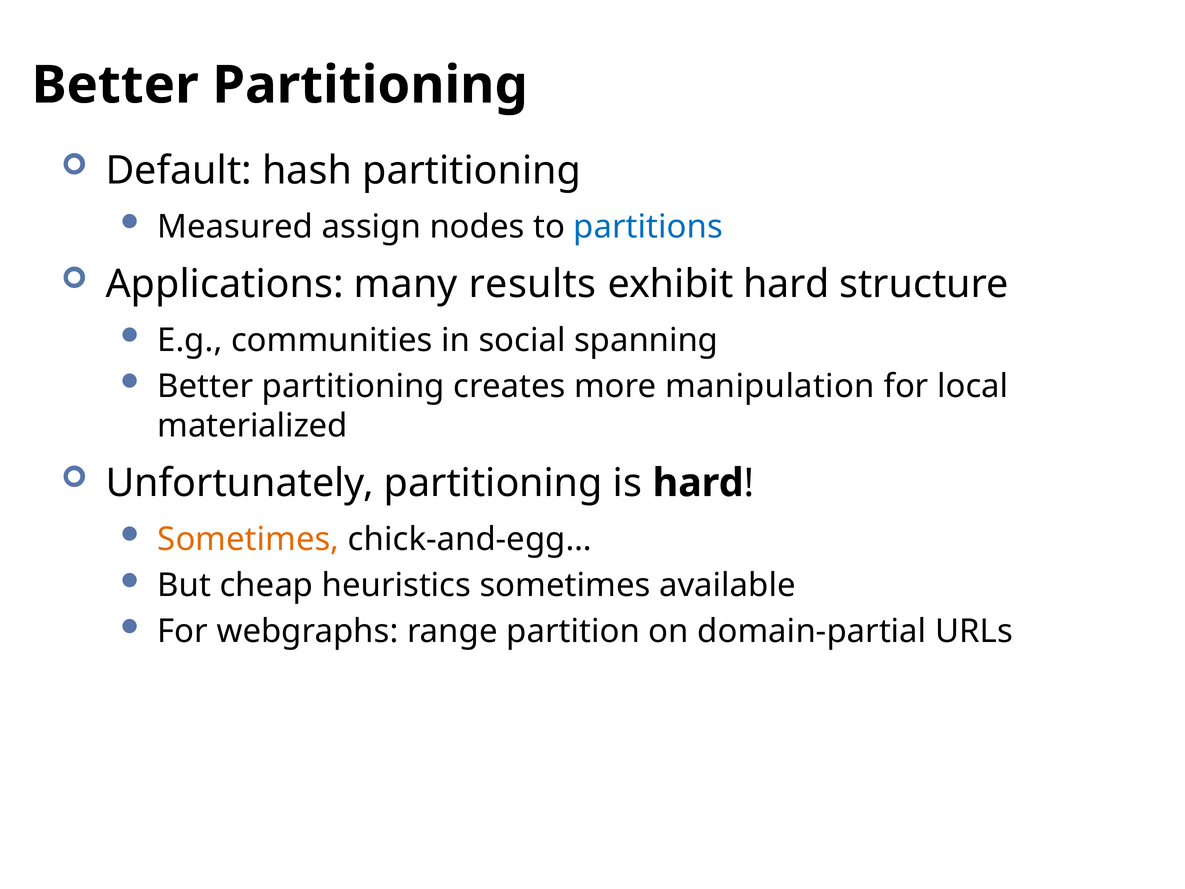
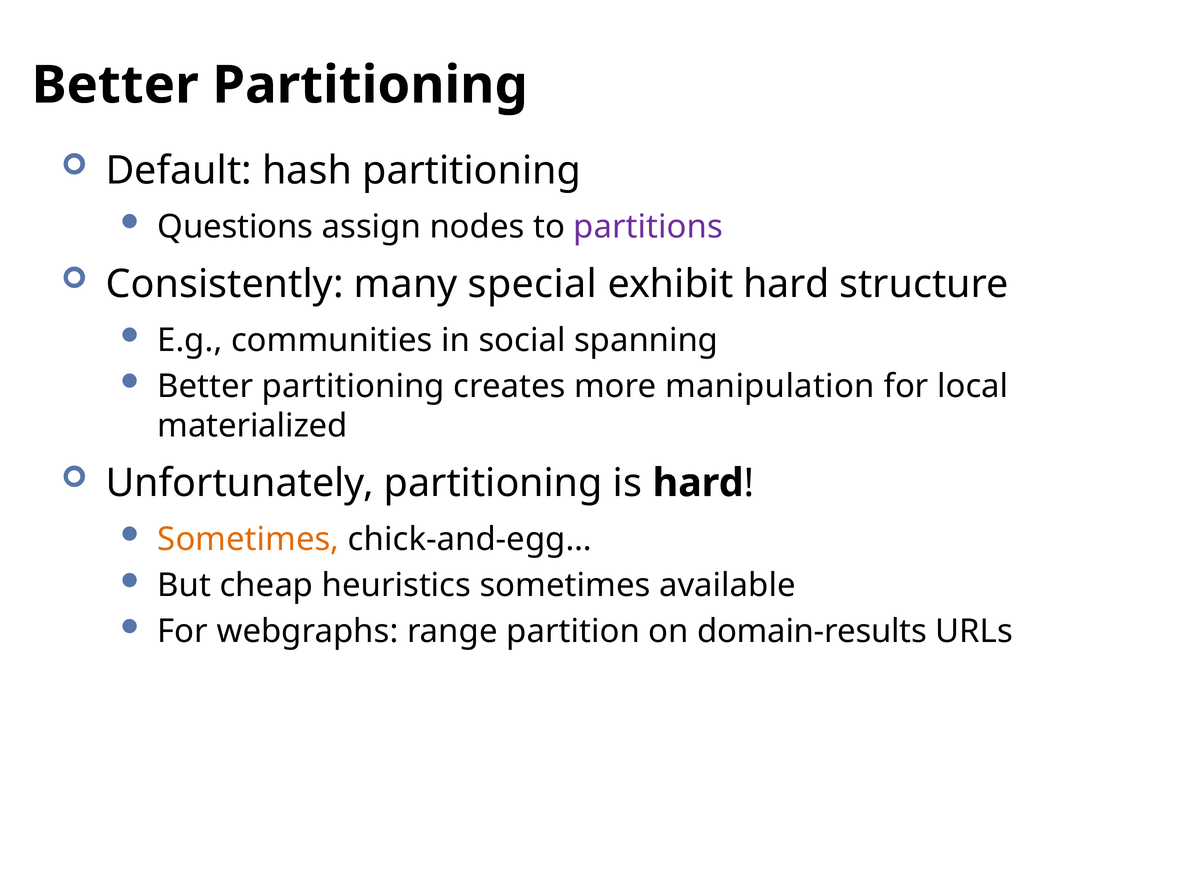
Measured: Measured -> Questions
partitions colour: blue -> purple
Applications: Applications -> Consistently
results: results -> special
domain-partial: domain-partial -> domain-results
